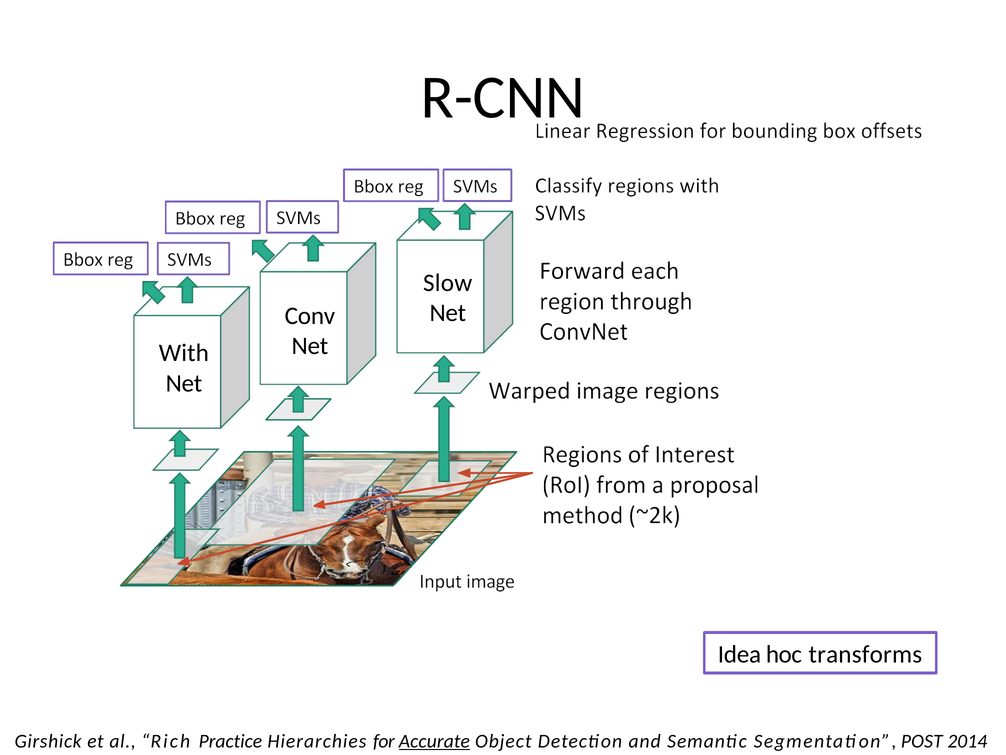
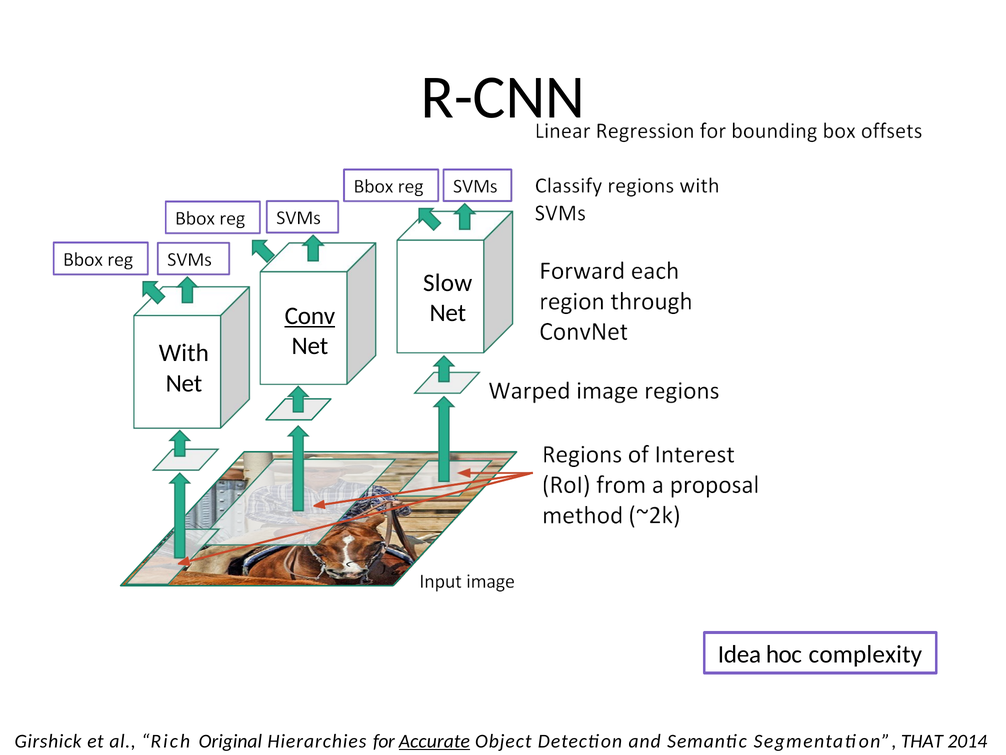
Conv underline: none -> present
transforms: transforms -> complexity
Practice: Practice -> Original
POST: POST -> THAT
